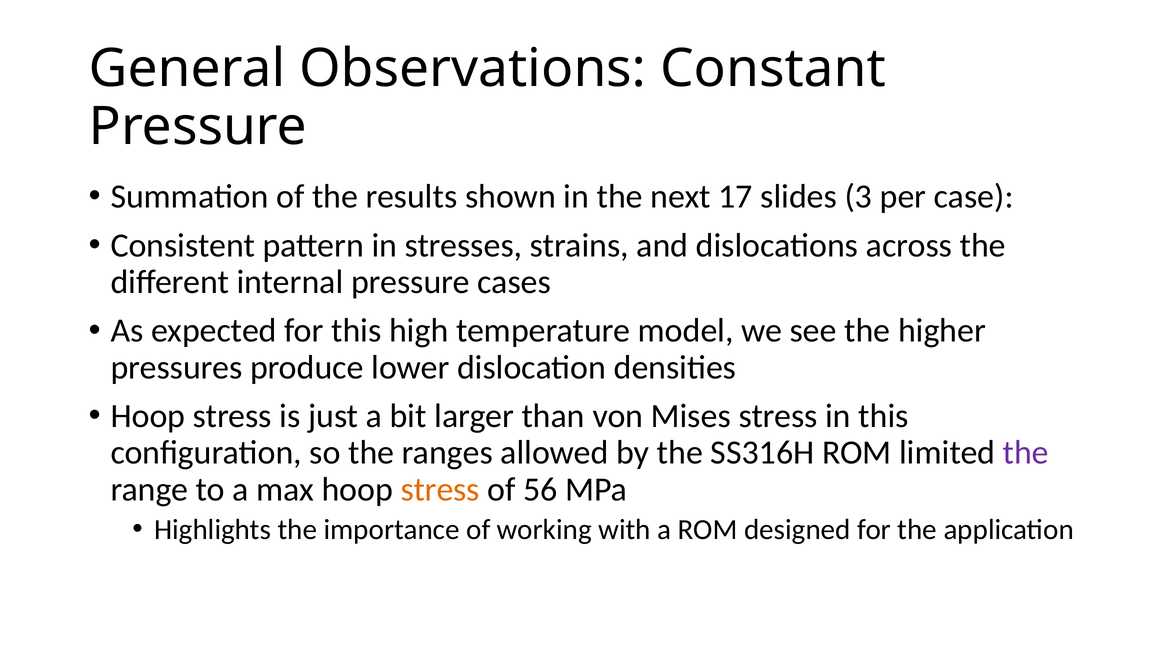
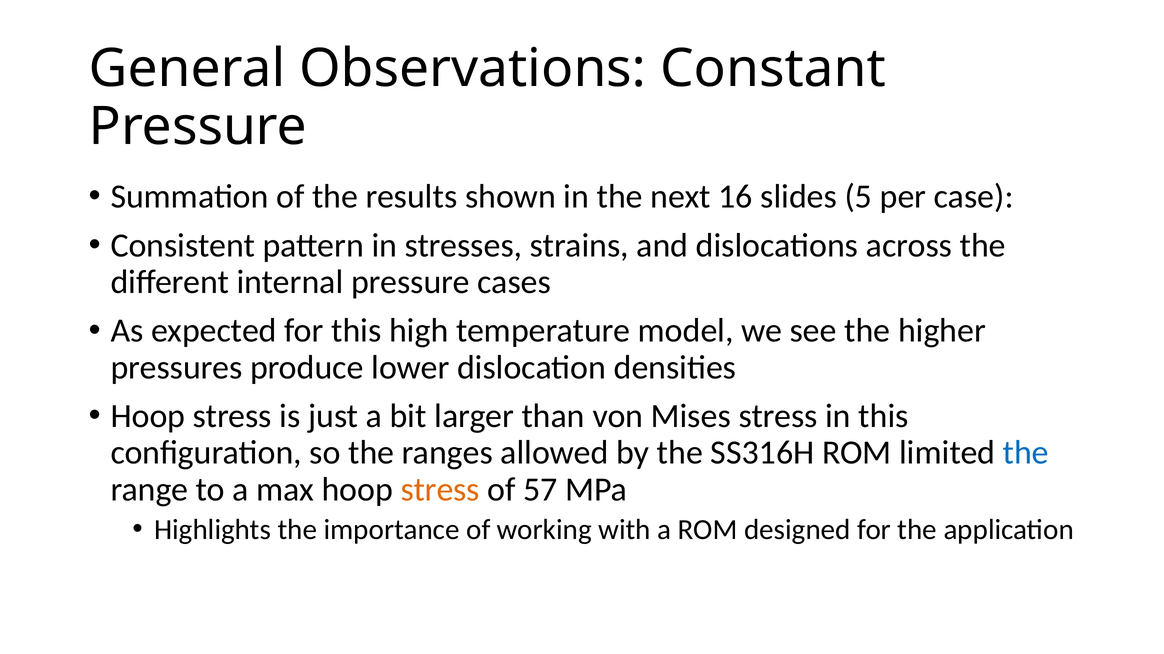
17: 17 -> 16
3: 3 -> 5
the at (1026, 453) colour: purple -> blue
56: 56 -> 57
